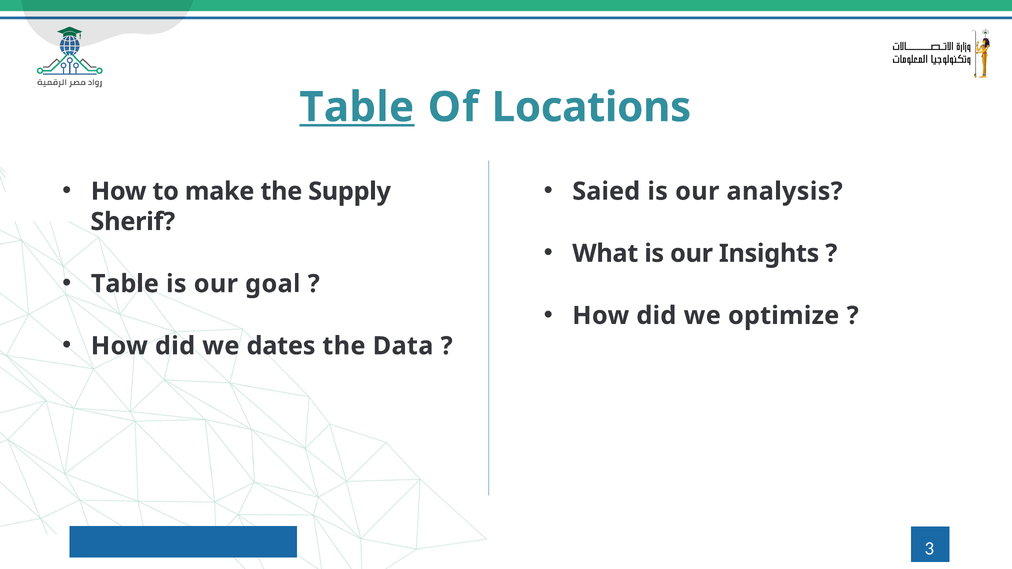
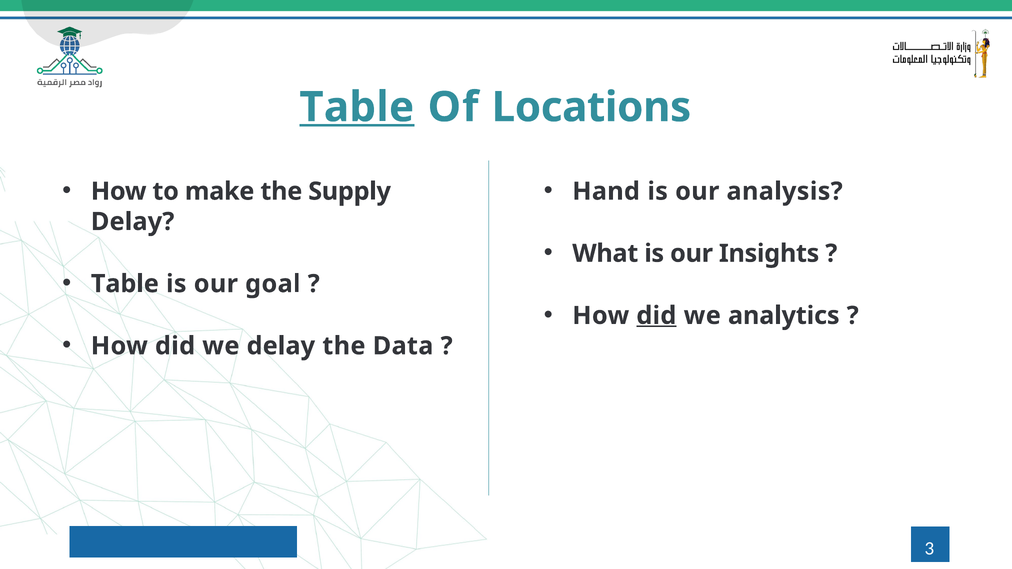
Saied: Saied -> Hand
Sherif at (133, 222): Sherif -> Delay
did at (656, 316) underline: none -> present
optimize: optimize -> analytics
we dates: dates -> delay
